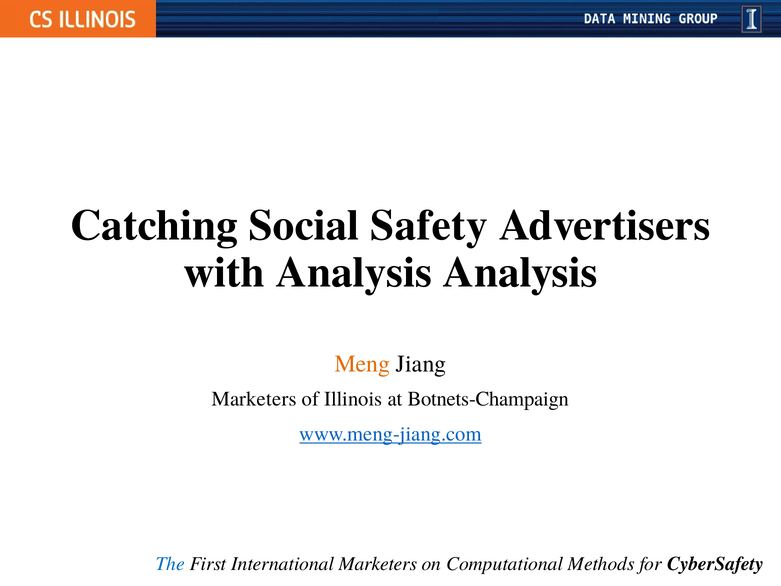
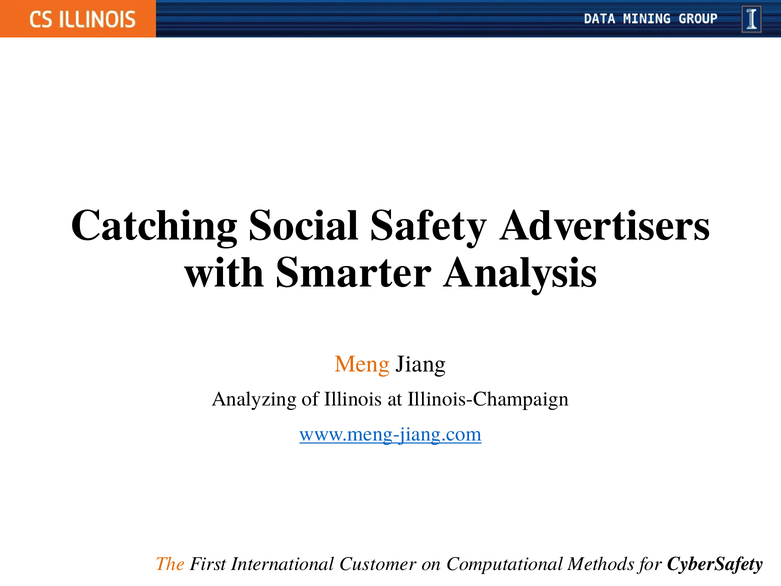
with Analysis: Analysis -> Smarter
Marketers at (254, 399): Marketers -> Analyzing
Botnets-Champaign: Botnets-Champaign -> Illinois-Champaign
The colour: blue -> orange
International Marketers: Marketers -> Customer
